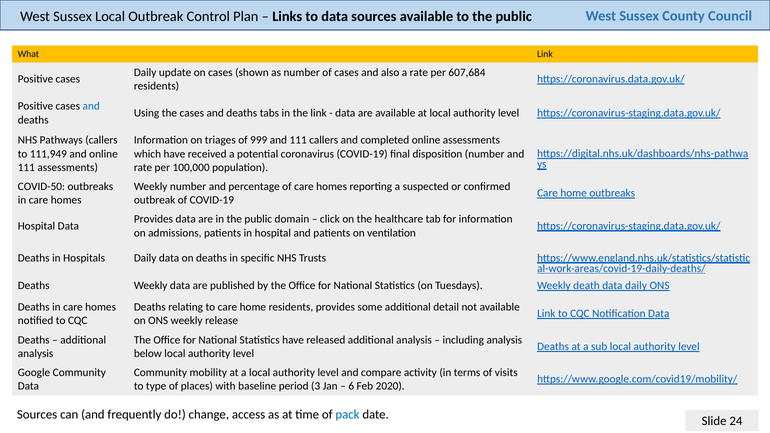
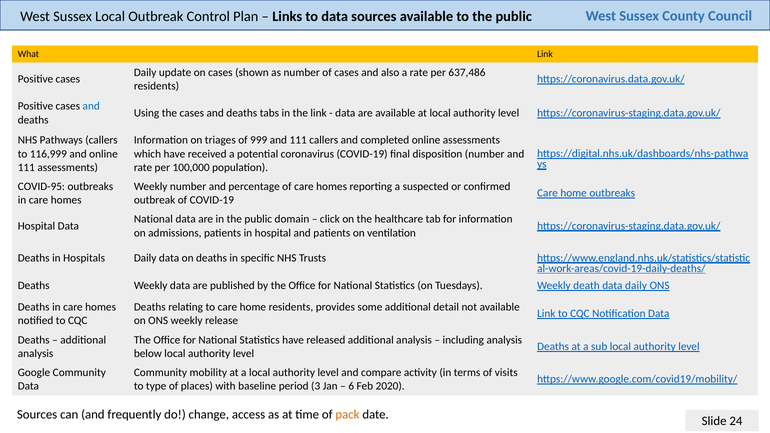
607,684: 607,684 -> 637,486
111,949: 111,949 -> 116,999
COVID-50: COVID-50 -> COVID-95
Provides at (153, 219): Provides -> National
pack colour: blue -> orange
